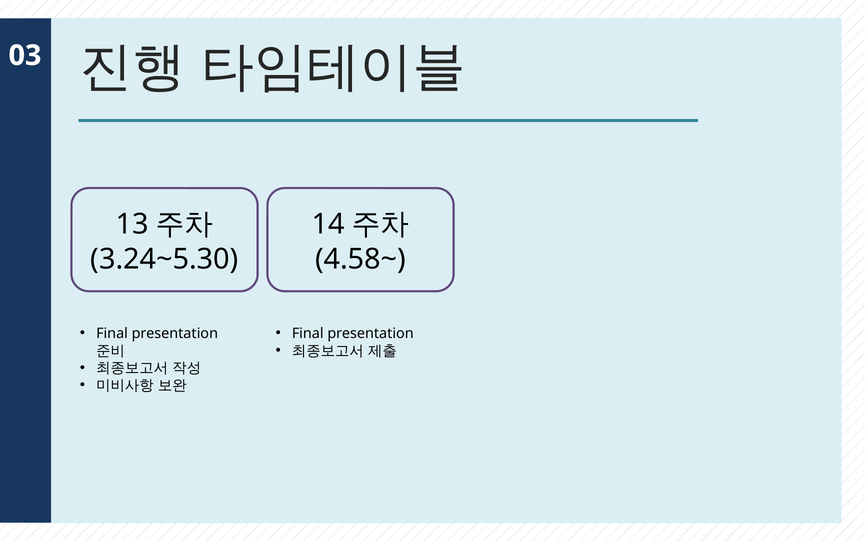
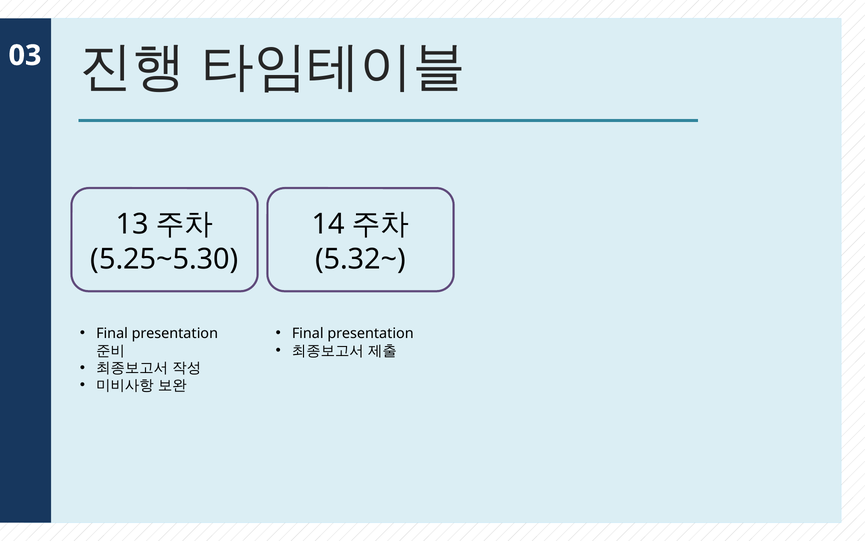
3.24~5.30: 3.24~5.30 -> 5.25~5.30
4.58~: 4.58~ -> 5.32~
